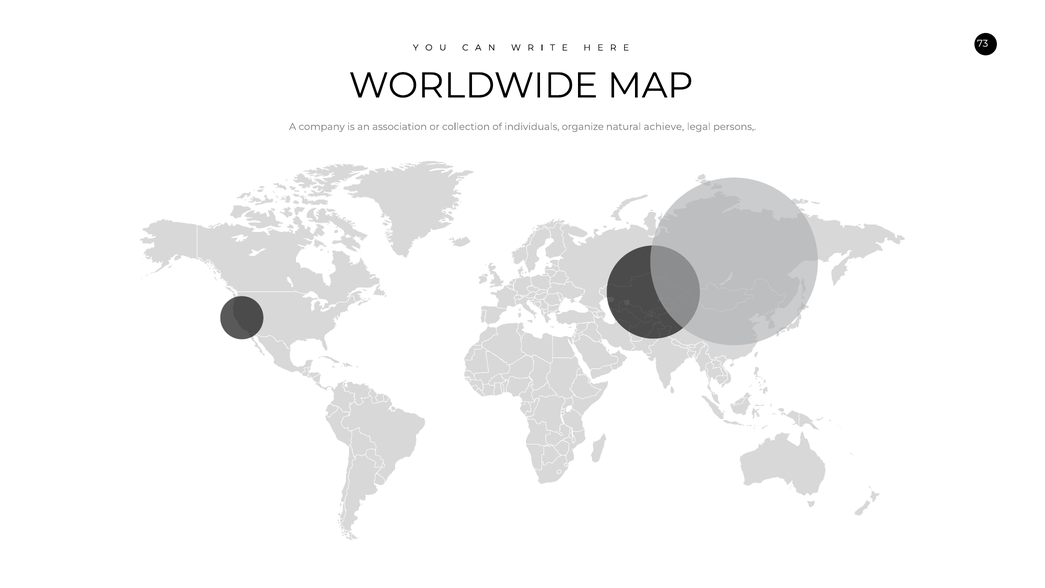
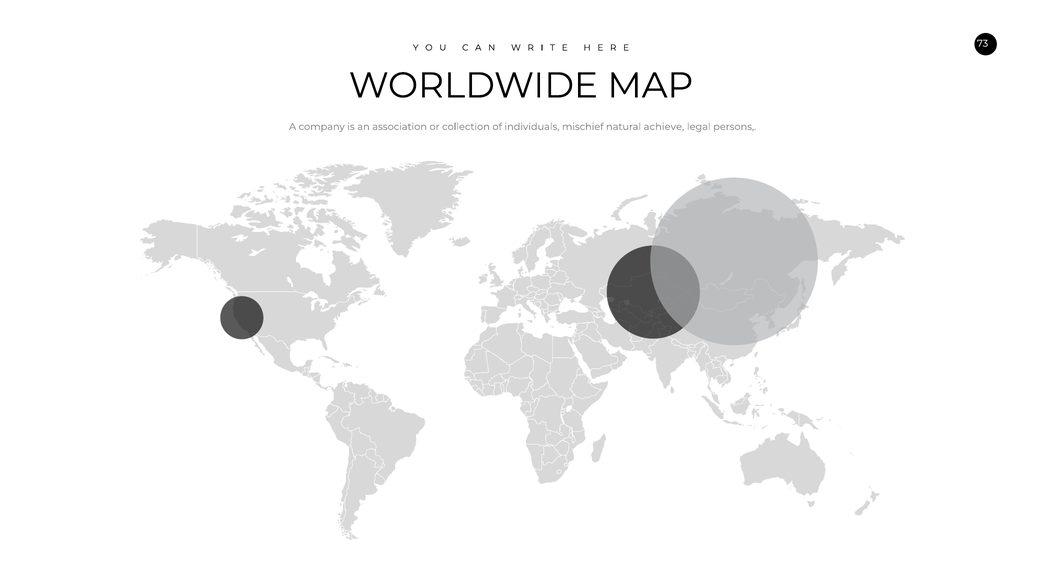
organize: organize -> mischief
